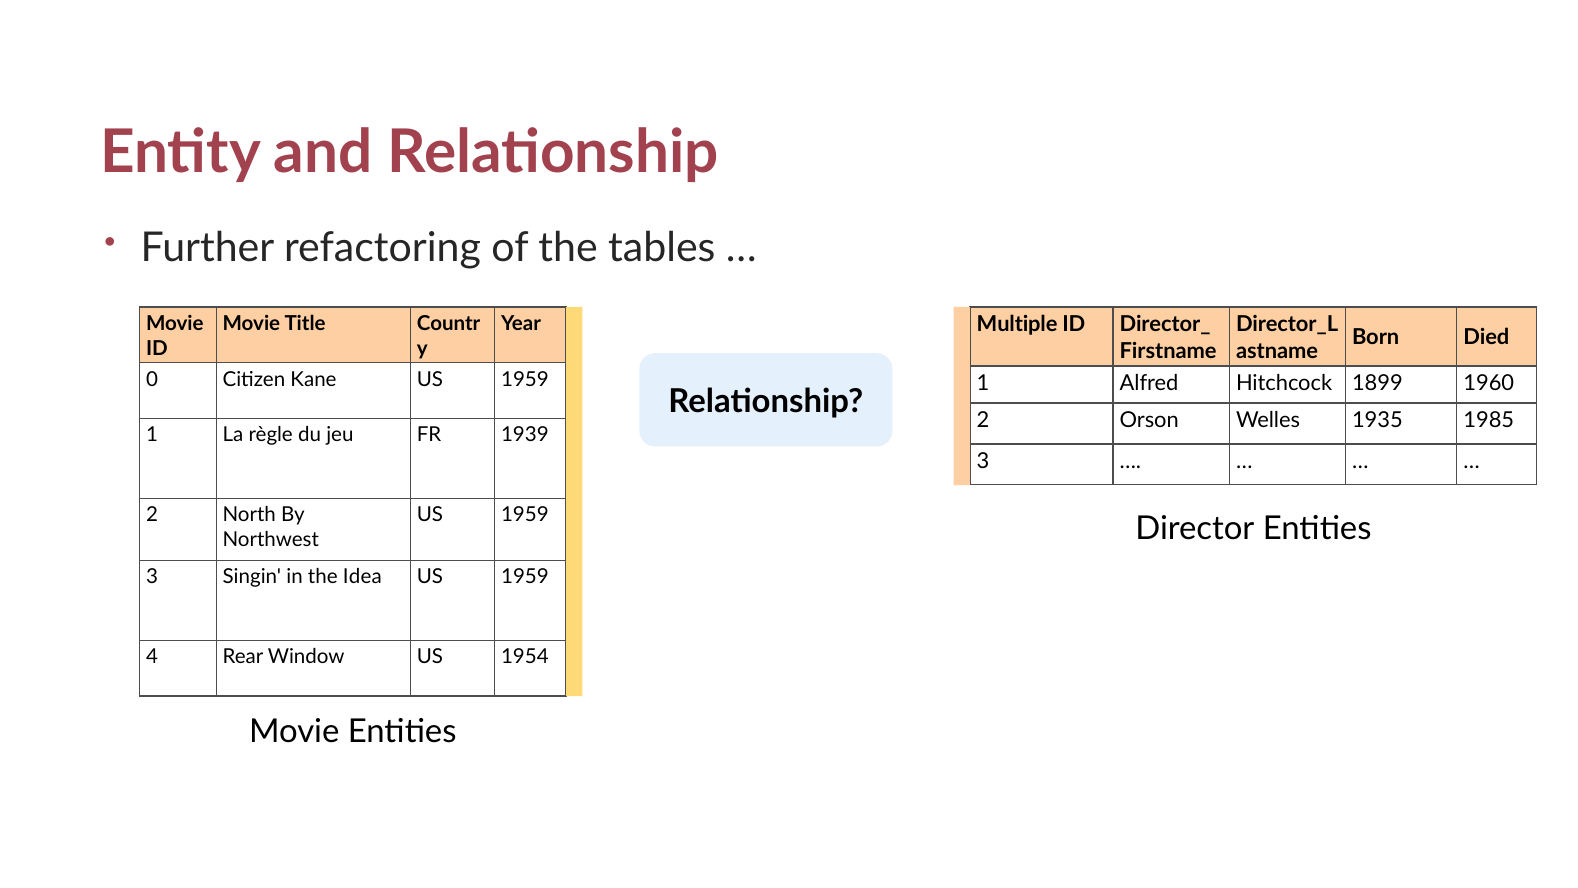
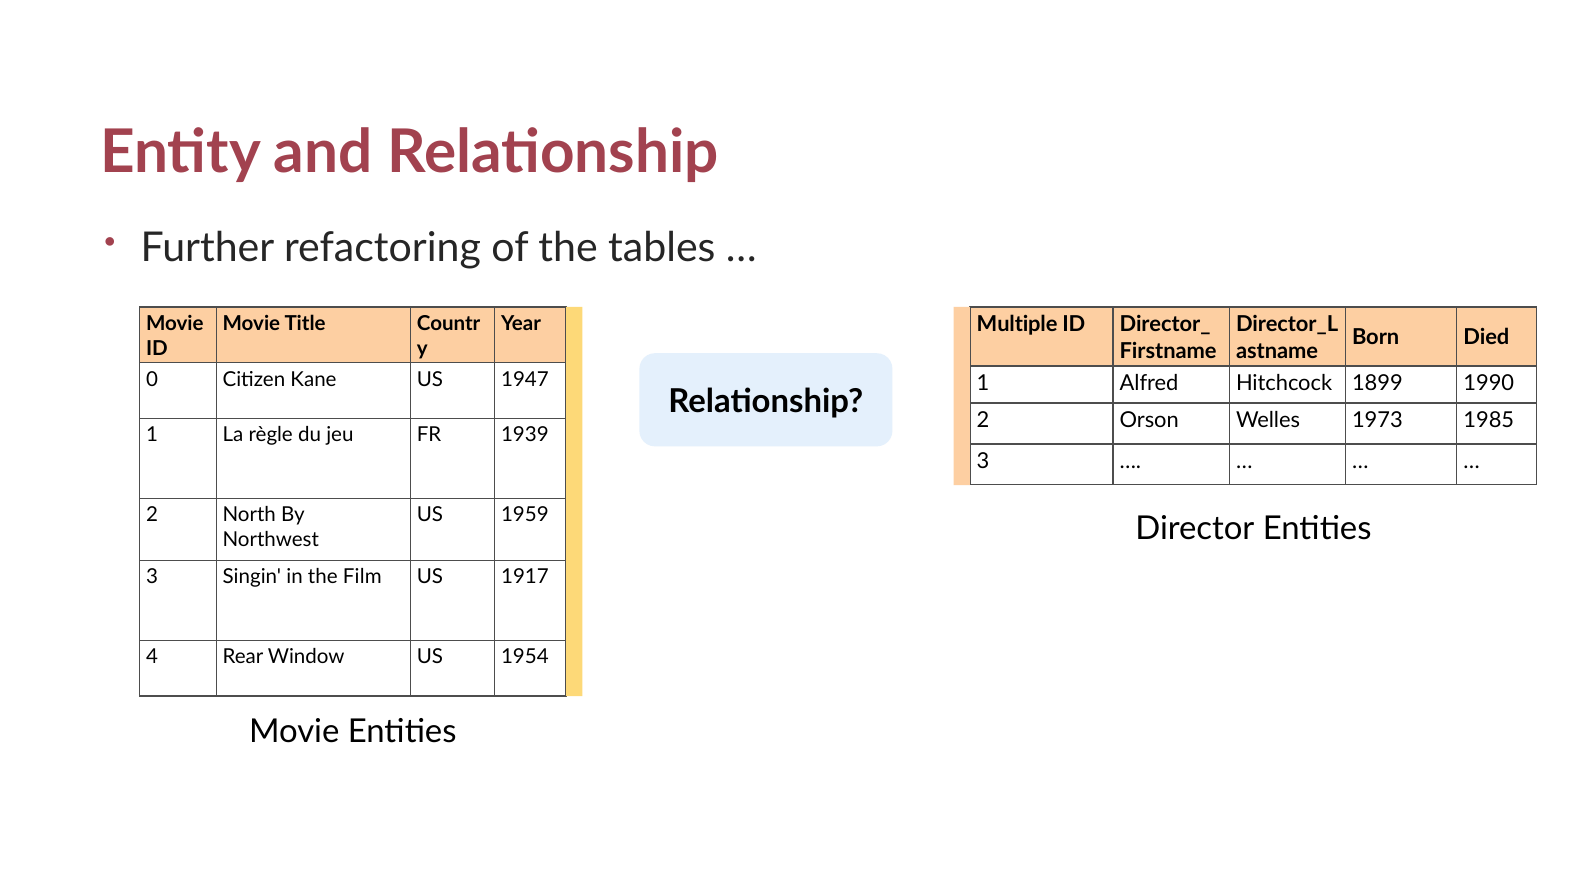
Kane US 1959: 1959 -> 1947
1960: 1960 -> 1990
1935: 1935 -> 1973
Idea: Idea -> Film
1959 at (525, 577): 1959 -> 1917
